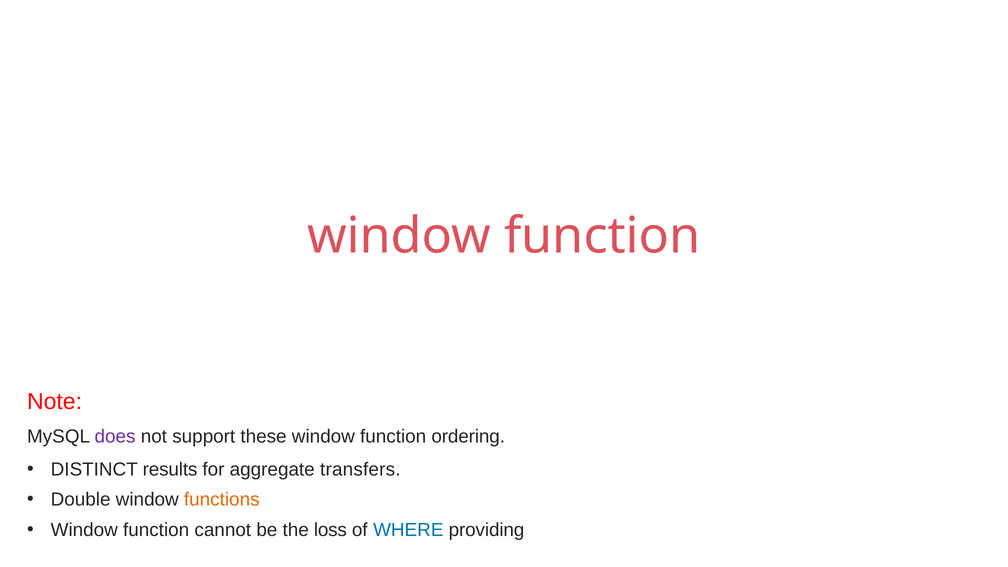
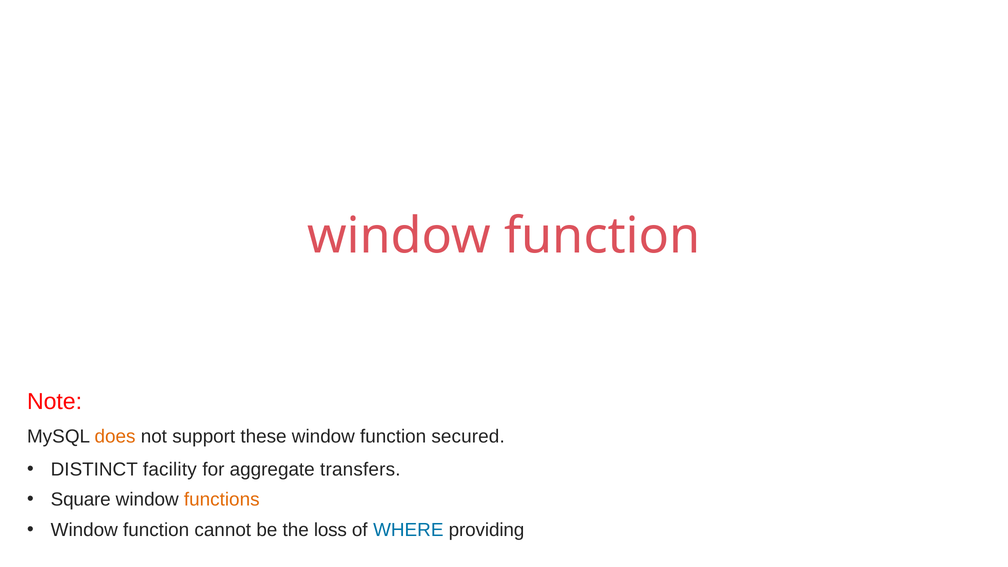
does colour: purple -> orange
ordering: ordering -> secured
results: results -> facility
Double: Double -> Square
